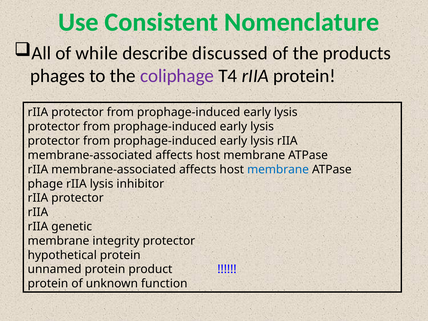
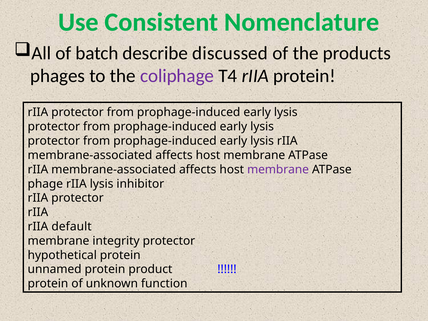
while: while -> batch
membrane at (278, 169) colour: blue -> purple
genetic: genetic -> default
